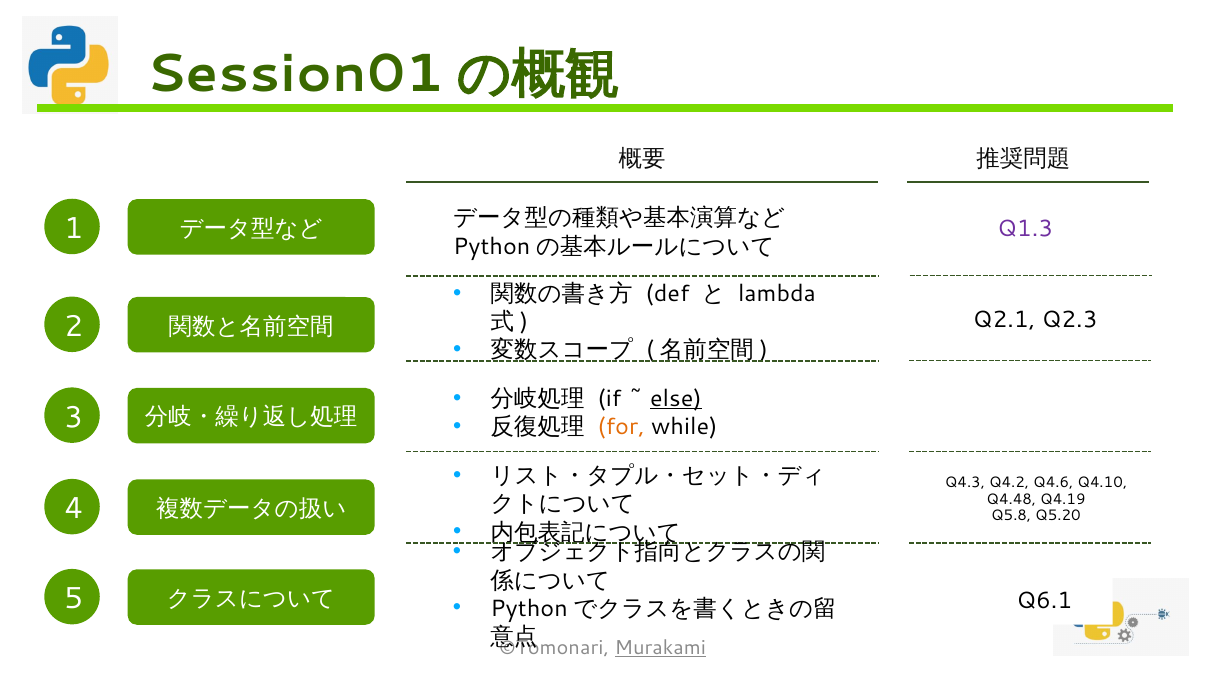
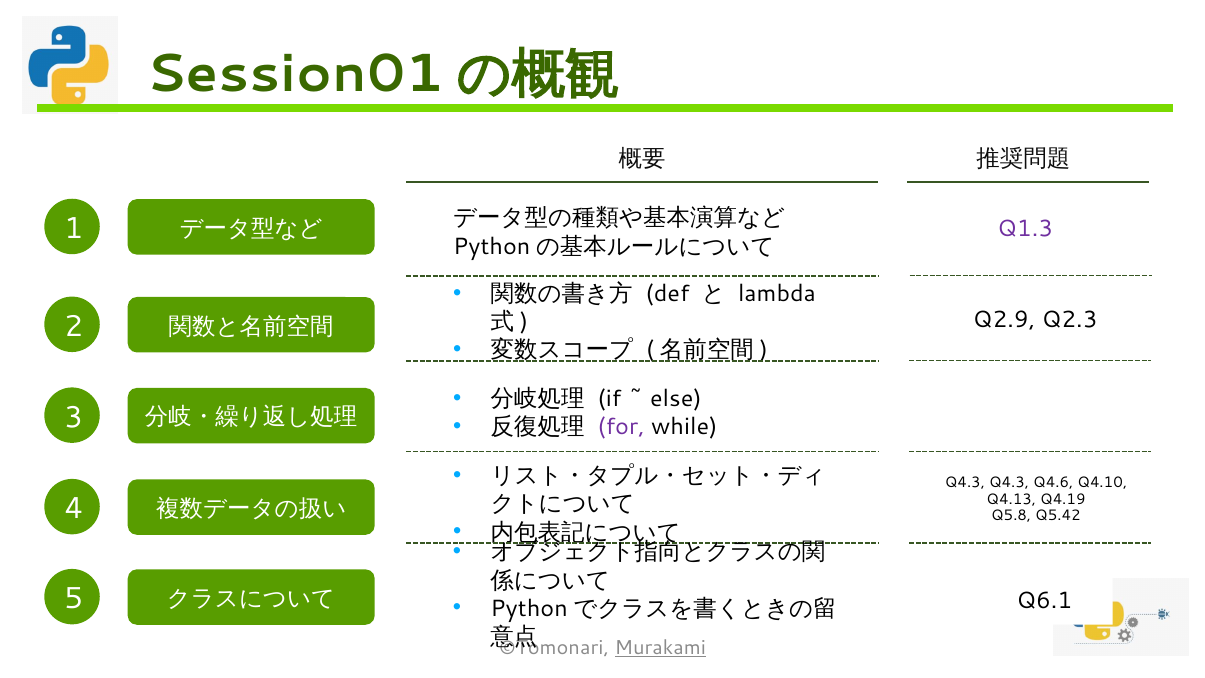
Q2.1: Q2.1 -> Q2.9
else underline: present -> none
for colour: orange -> purple
Q4.3 Q4.2: Q4.2 -> Q4.3
Q4.48: Q4.48 -> Q4.13
Q5.20: Q5.20 -> Q5.42
